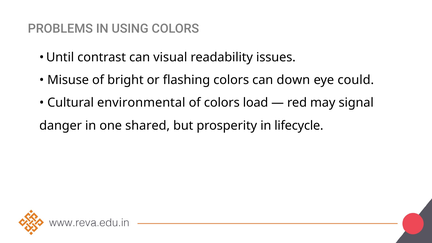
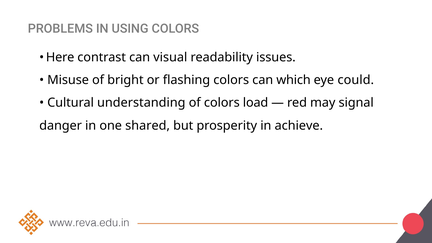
Until: Until -> Here
down: down -> which
environmental: environmental -> understanding
lifecycle: lifecycle -> achieve
